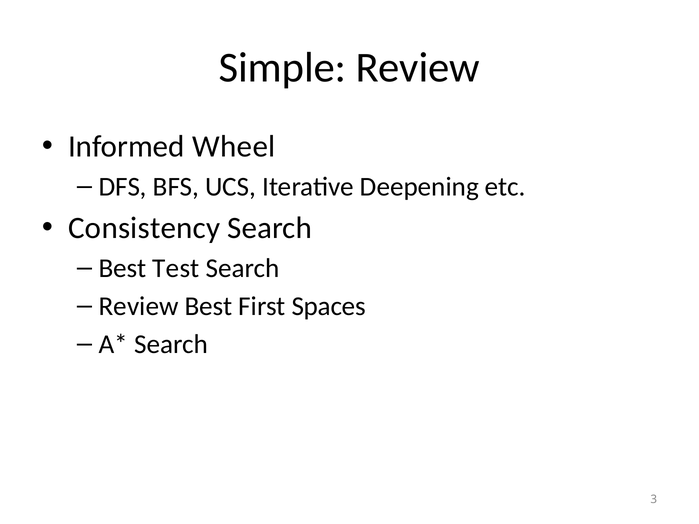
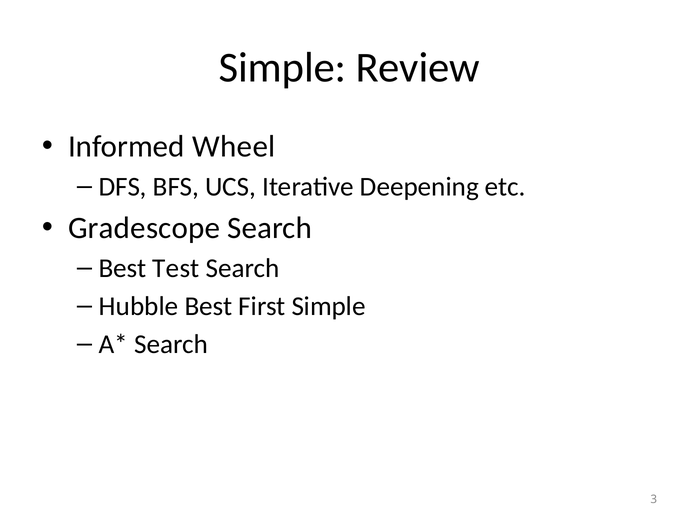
Consistency: Consistency -> Gradescope
Review at (139, 306): Review -> Hubble
First Spaces: Spaces -> Simple
